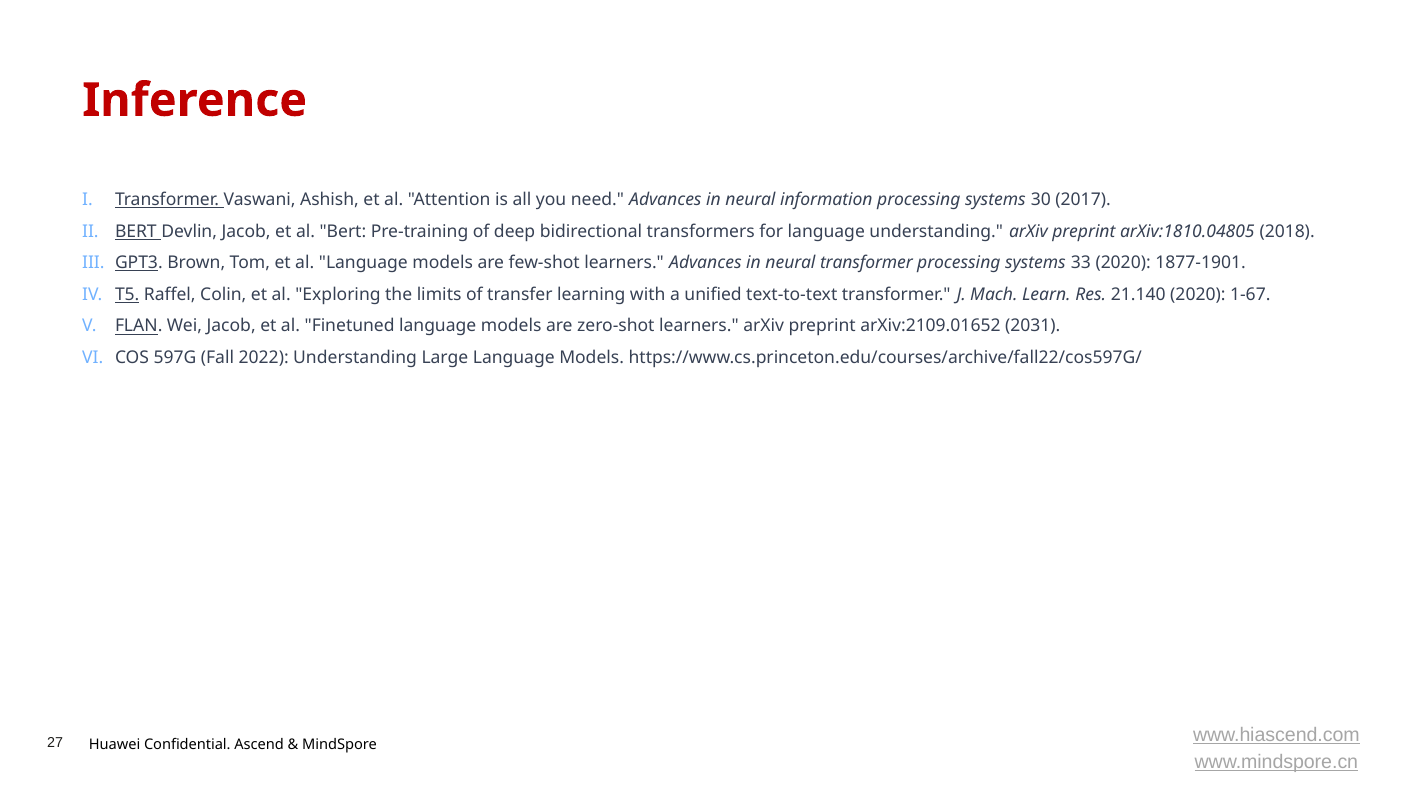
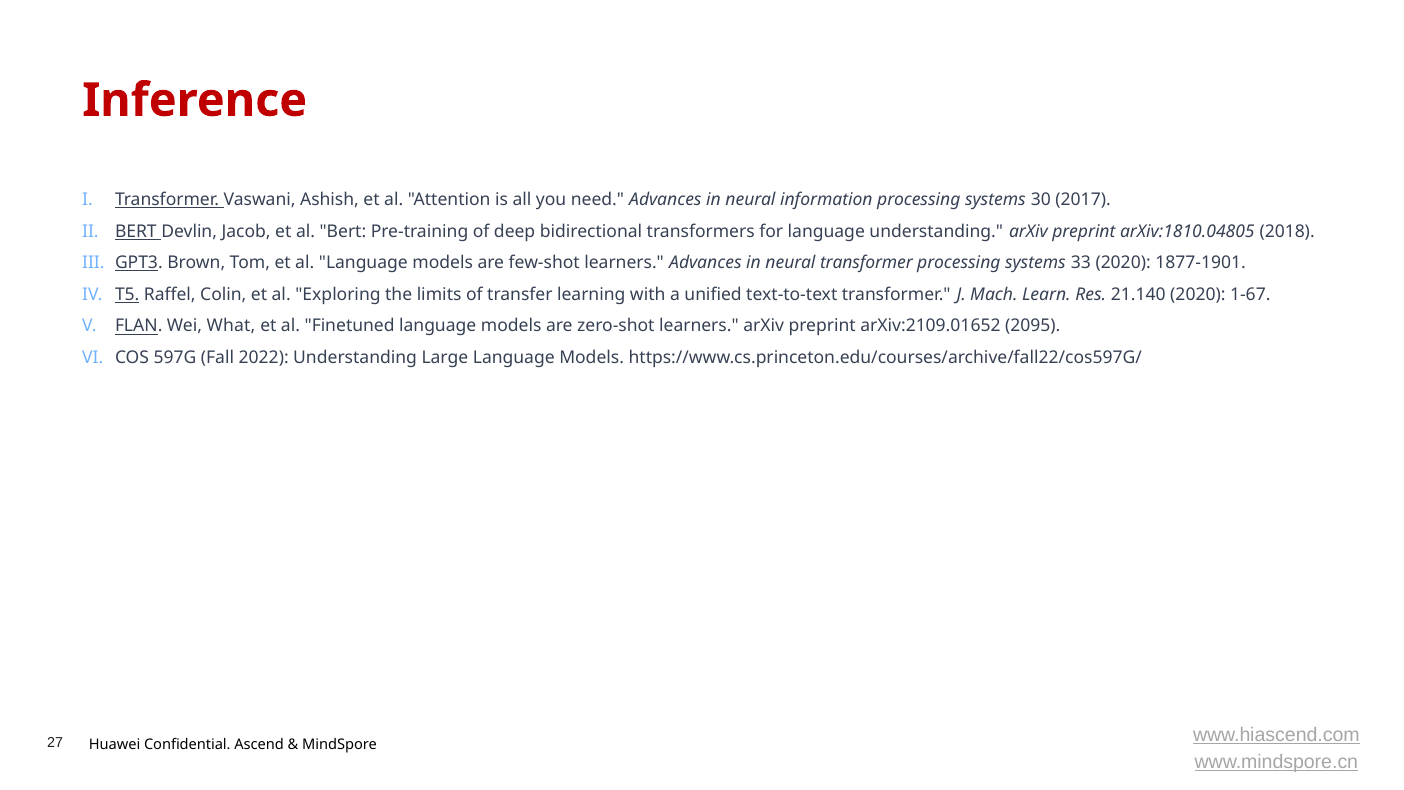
Wei Jacob: Jacob -> What
2031: 2031 -> 2095
